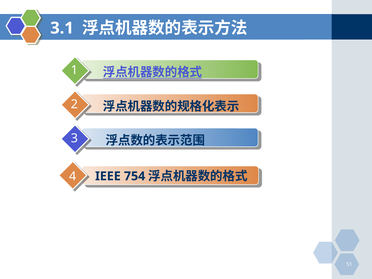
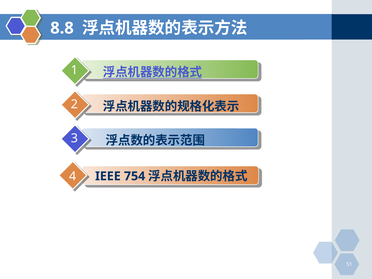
3.1: 3.1 -> 8.8
